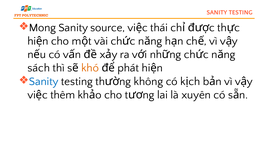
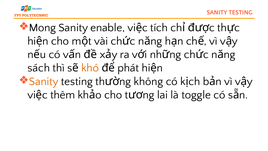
source: source -> enable
thái: thái -> tích
Sanity at (44, 81) colour: blue -> orange
xuyên: xuyên -> toggle
